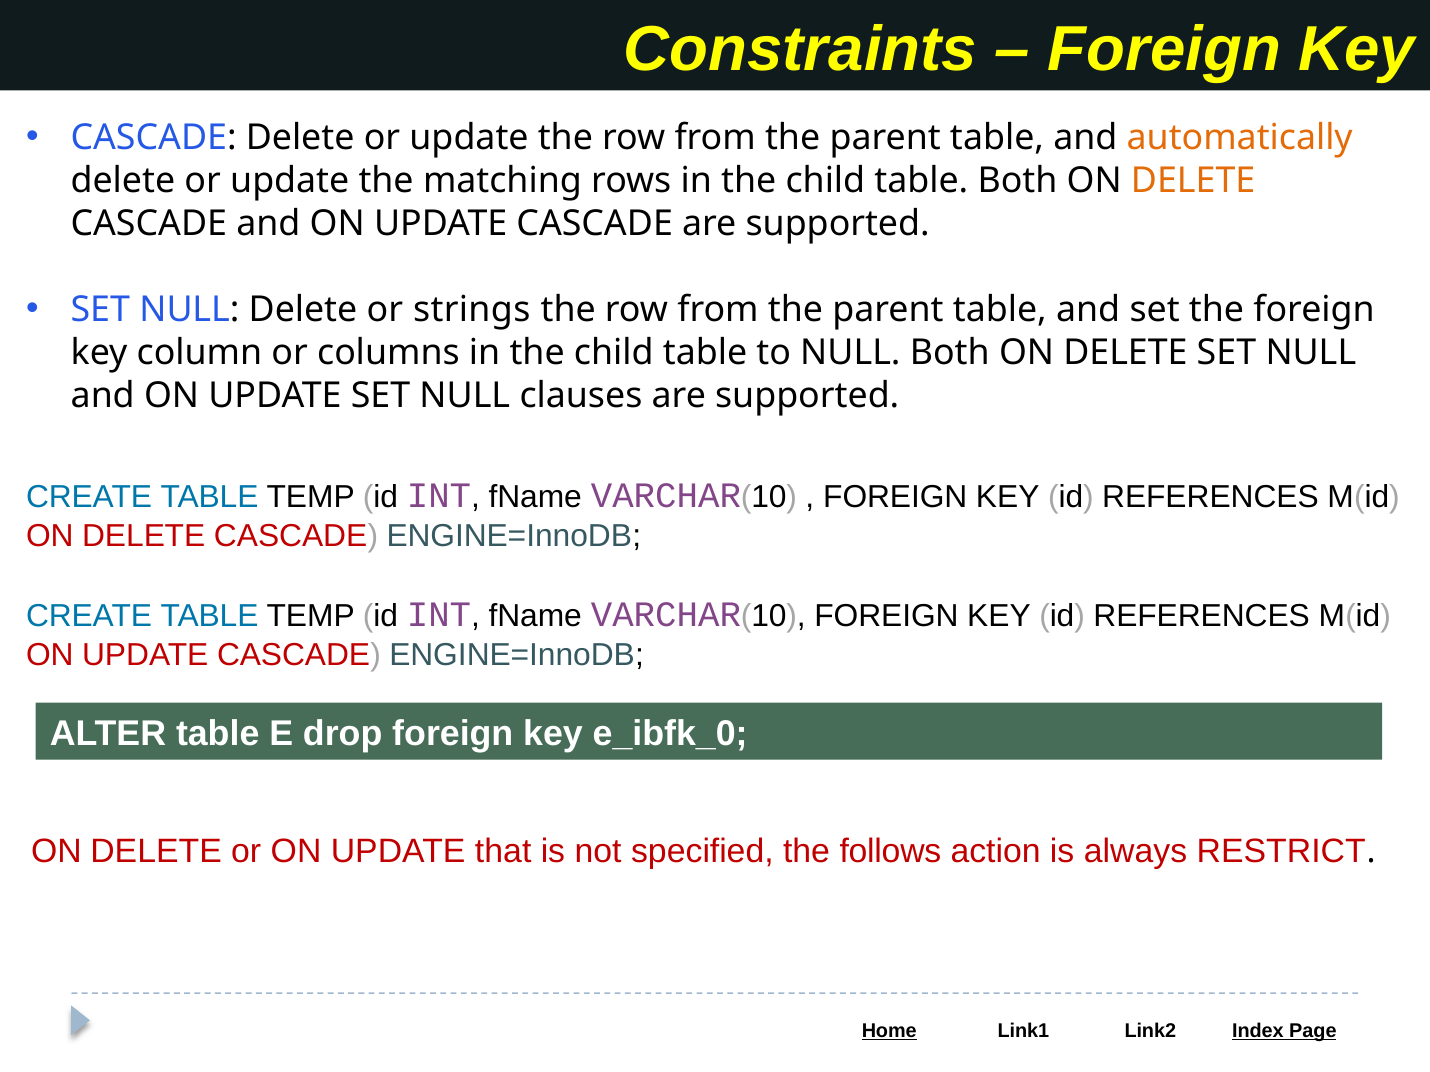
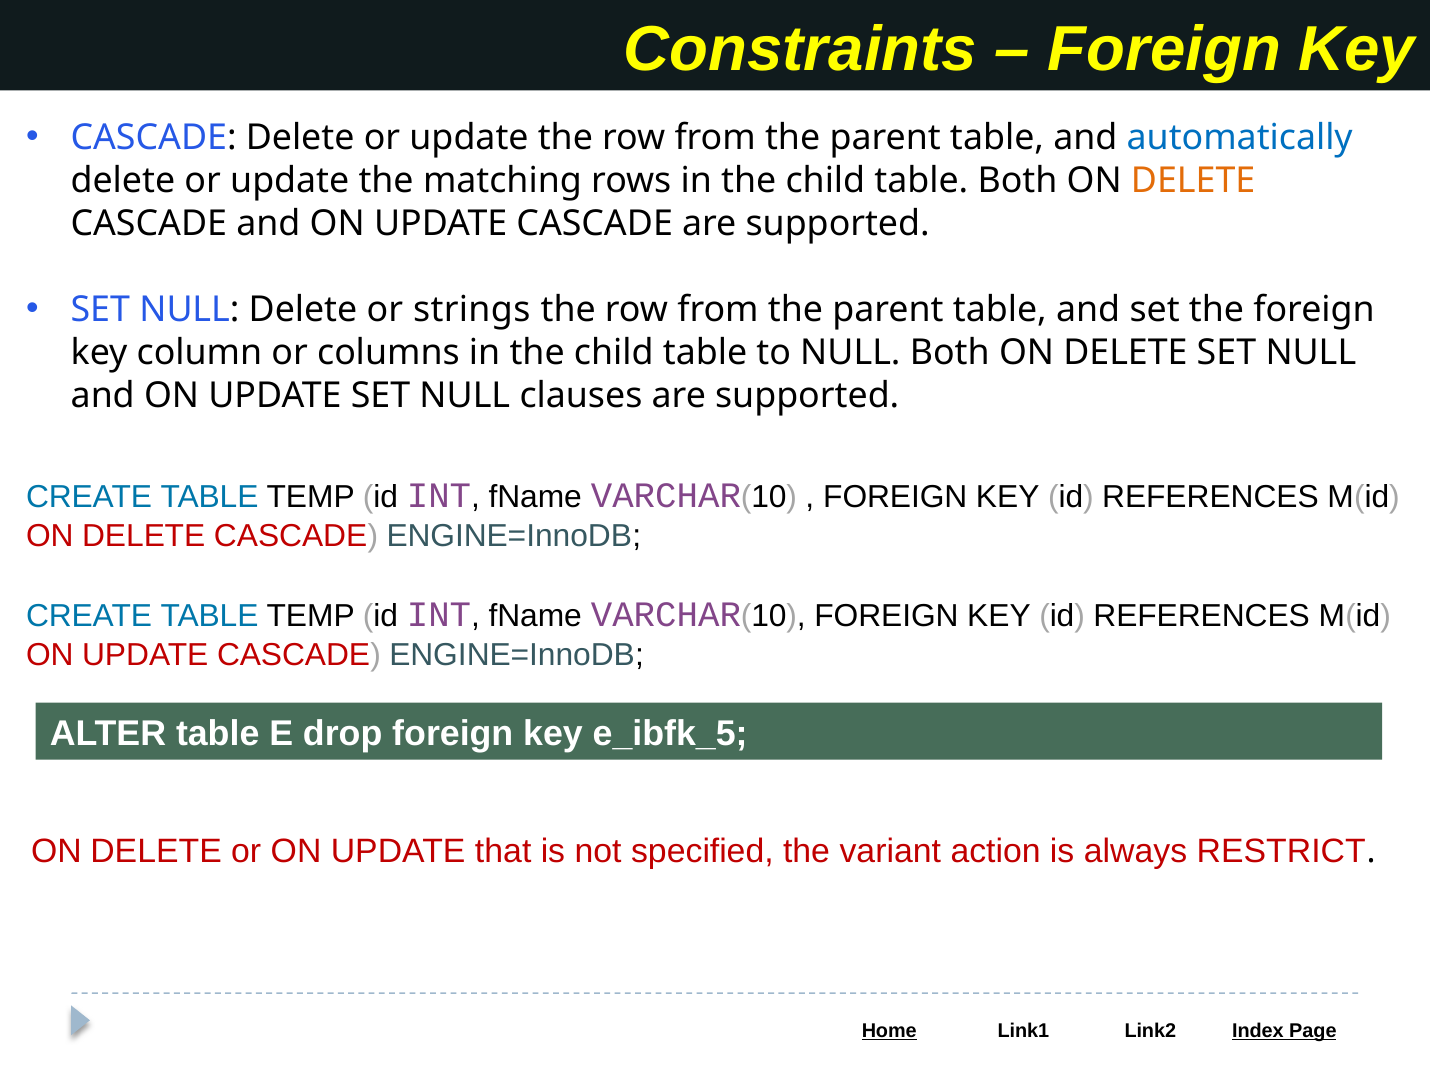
automatically colour: orange -> blue
e_ibfk_0: e_ibfk_0 -> e_ibfk_5
follows: follows -> variant
